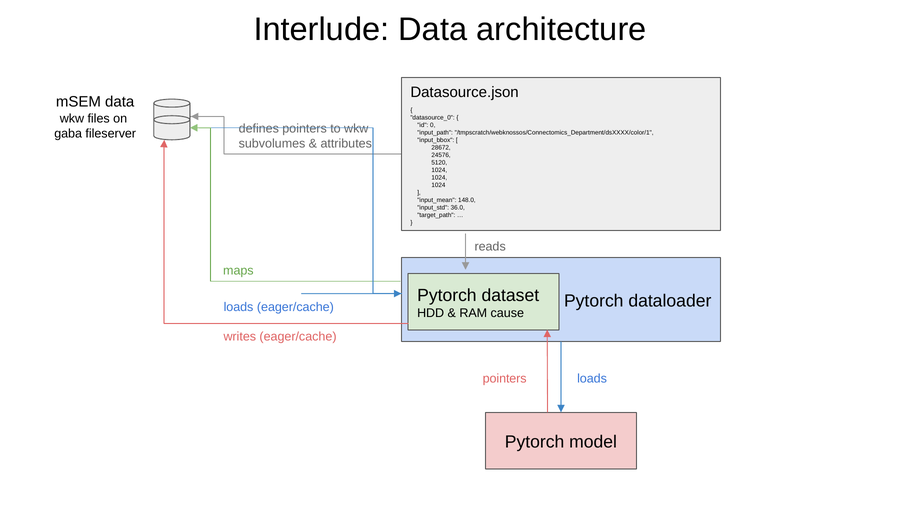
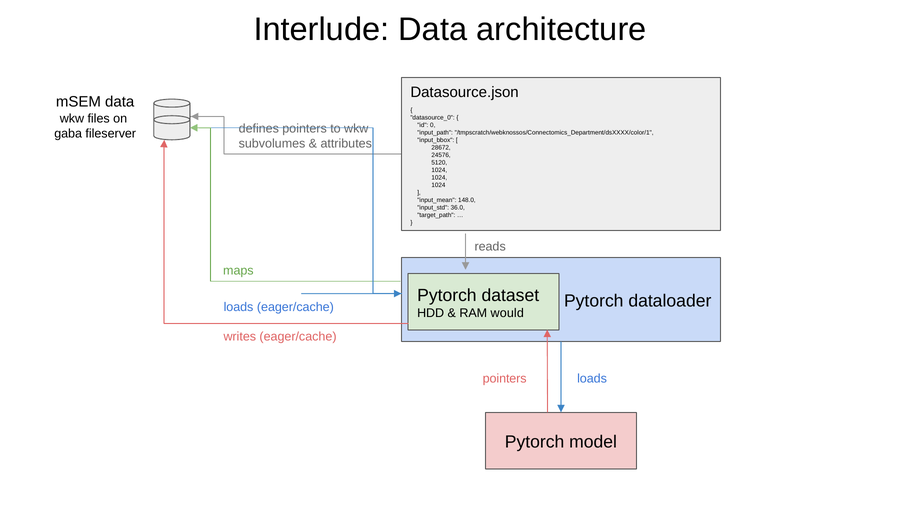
cause: cause -> would
